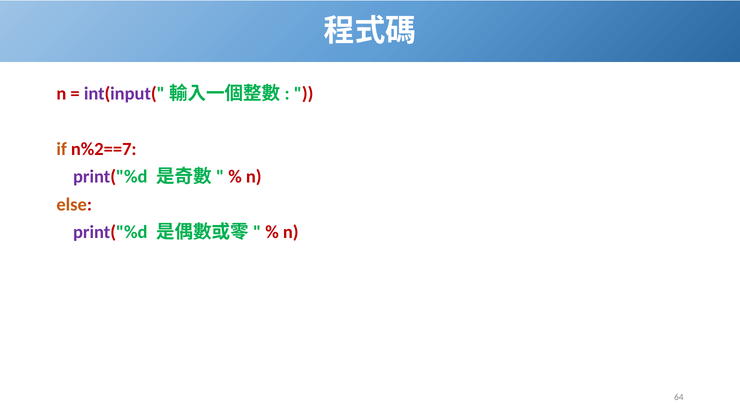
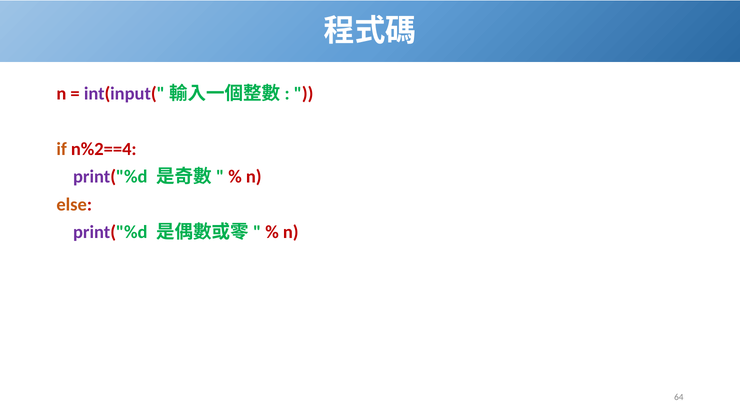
n%2==7: n%2==7 -> n%2==4
